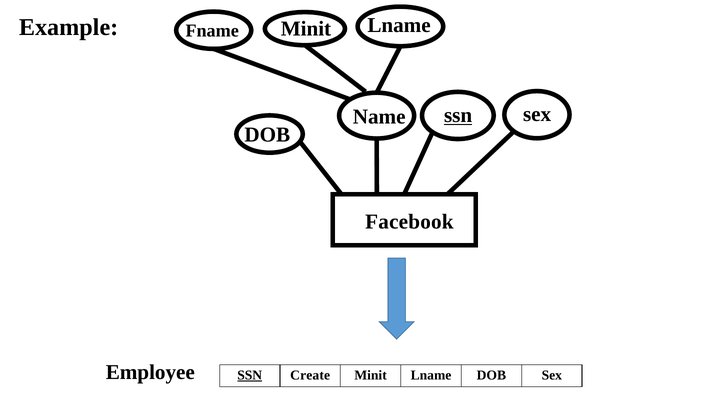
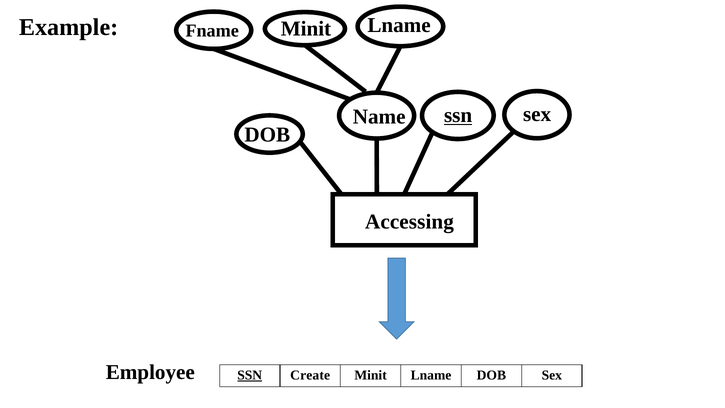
Facebook: Facebook -> Accessing
